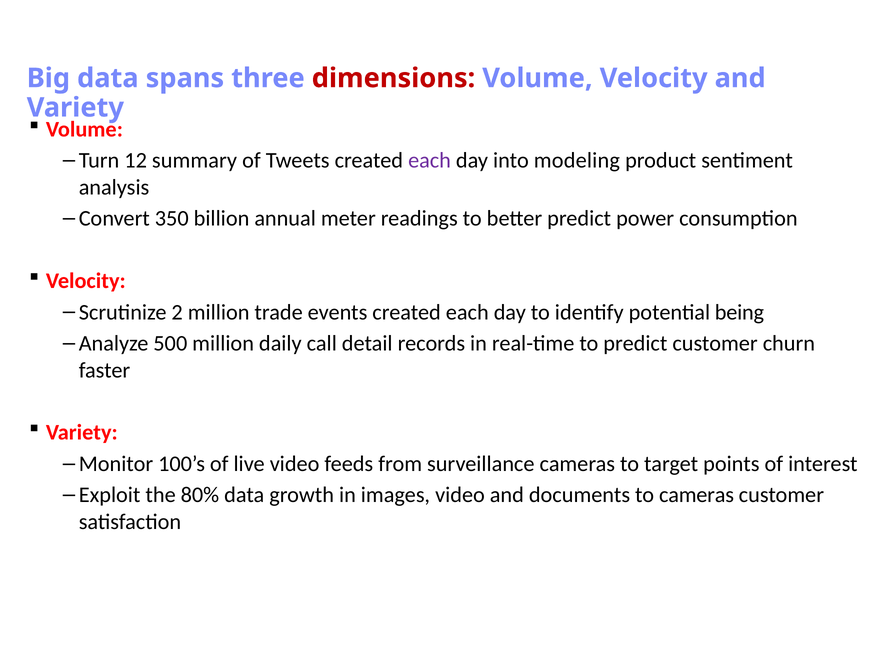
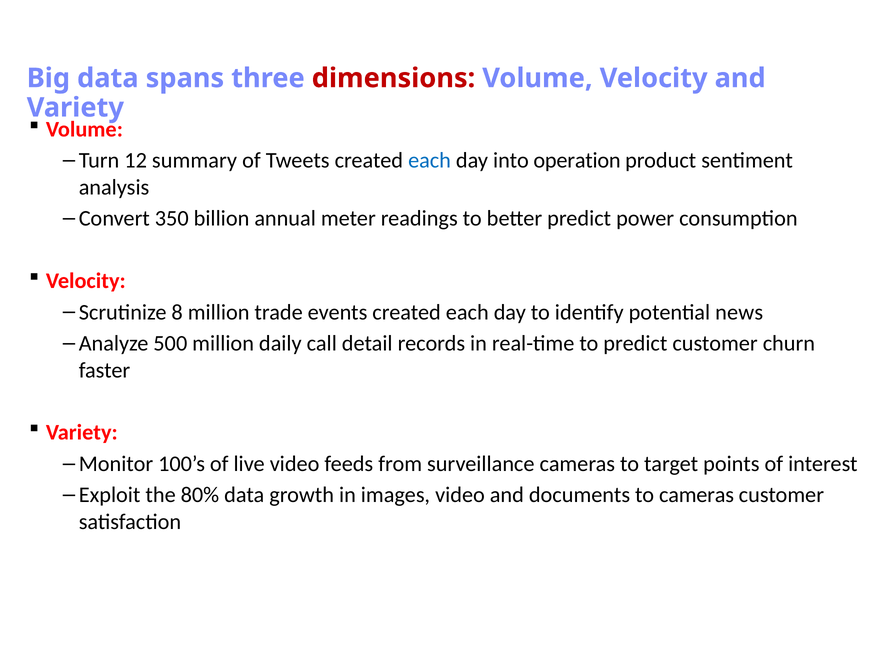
each at (430, 161) colour: purple -> blue
modeling: modeling -> operation
2: 2 -> 8
being: being -> news
